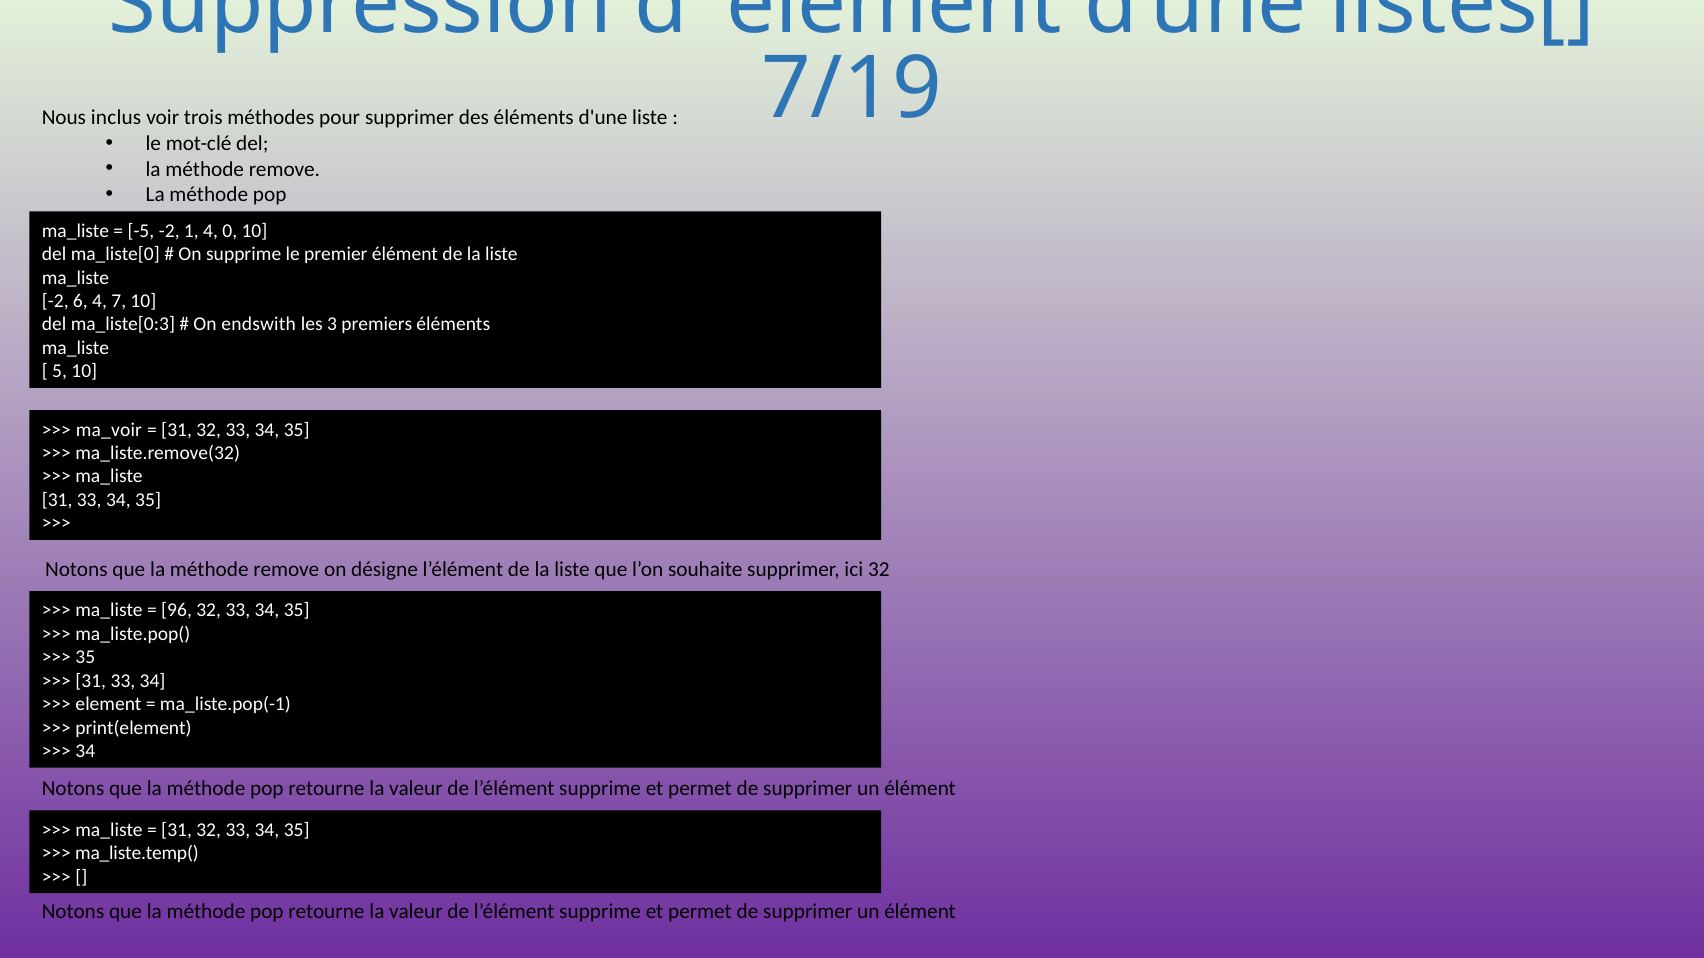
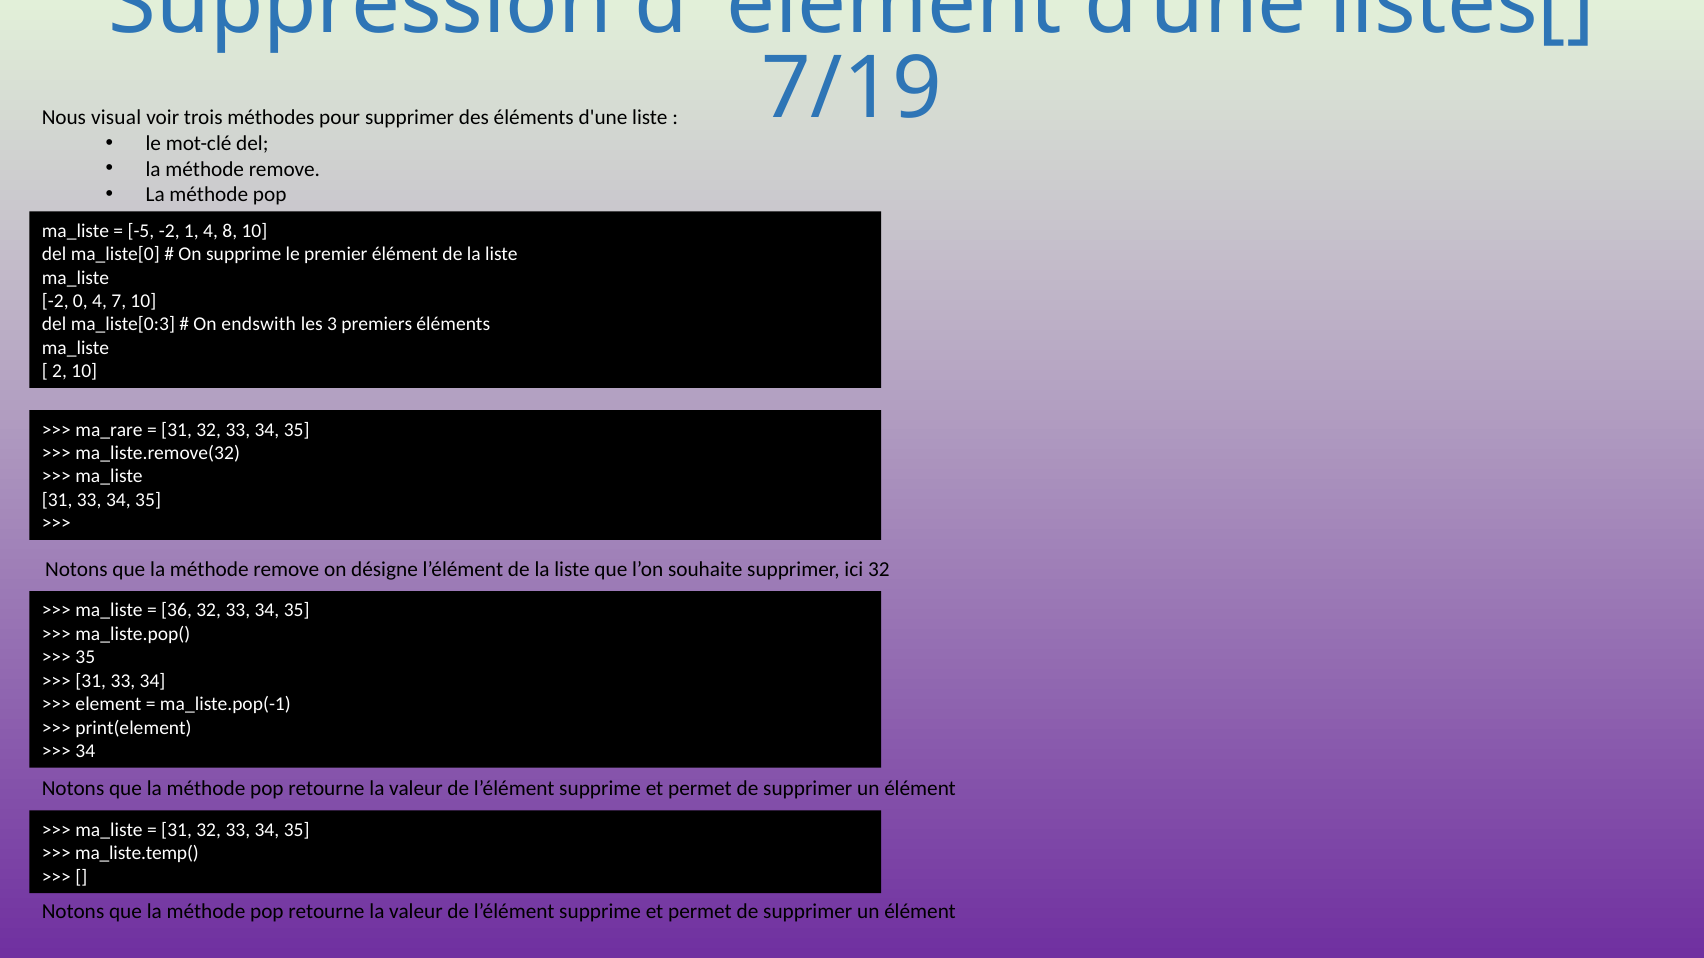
inclus: inclus -> visual
0: 0 -> 8
6: 6 -> 0
5: 5 -> 2
ma_voir: ma_voir -> ma_rare
96: 96 -> 36
